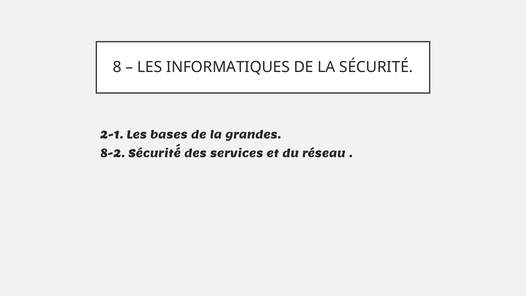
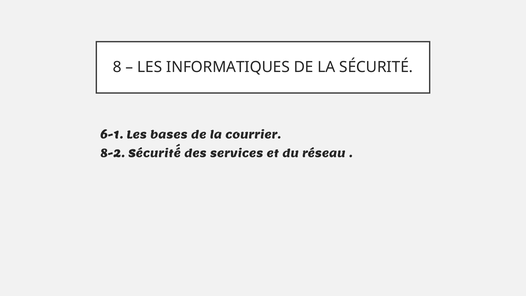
2-1: 2-1 -> 6-1
grandes: grandes -> courrier
